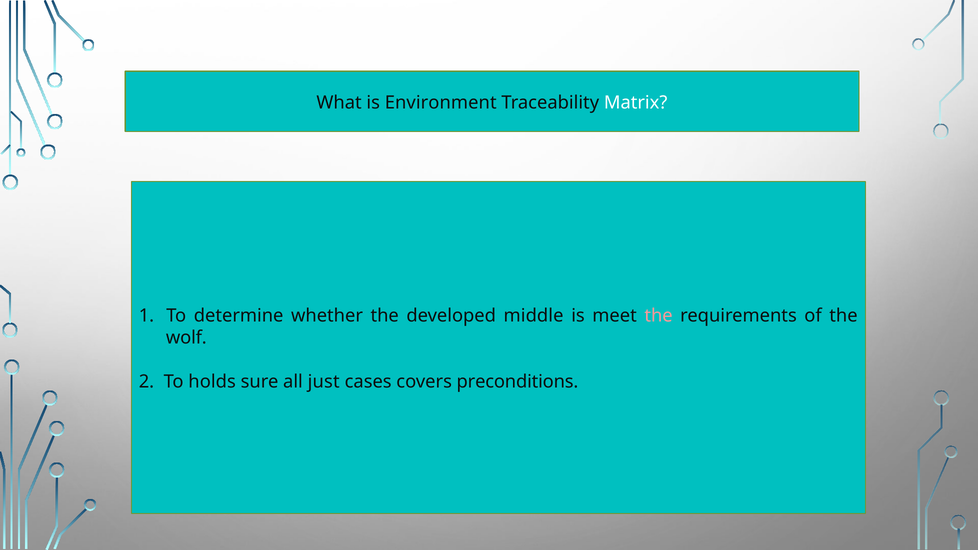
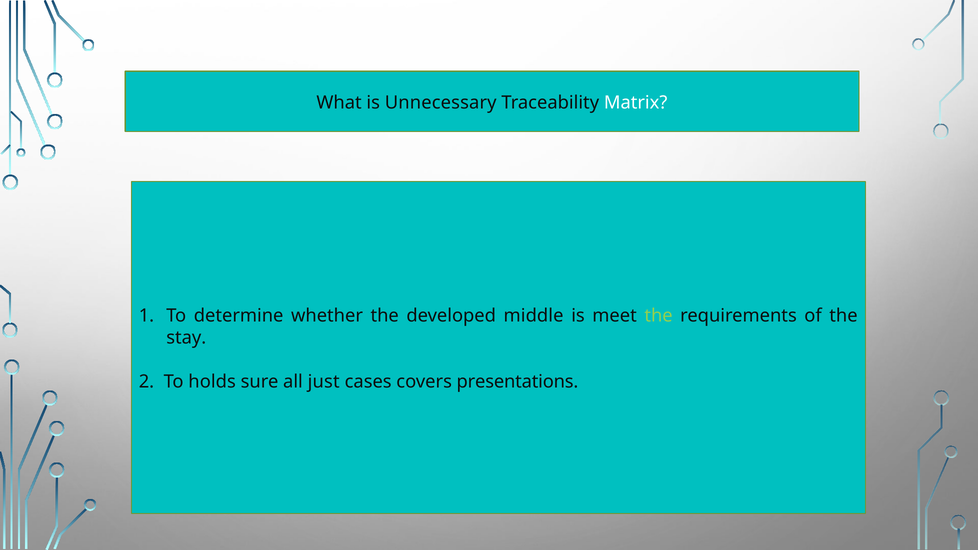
Environment: Environment -> Unnecessary
the at (659, 316) colour: pink -> light green
wolf: wolf -> stay
preconditions: preconditions -> presentations
